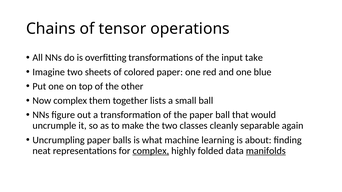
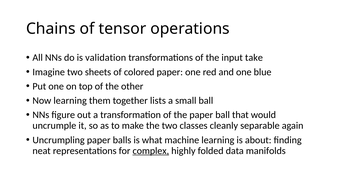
overfitting: overfitting -> validation
Now complex: complex -> learning
manifolds underline: present -> none
